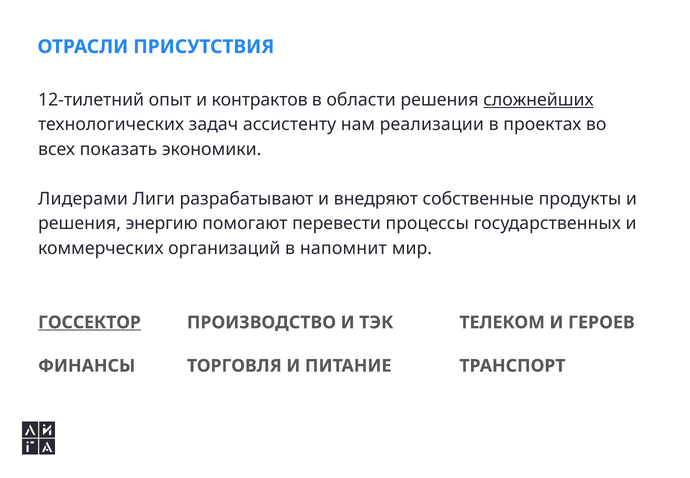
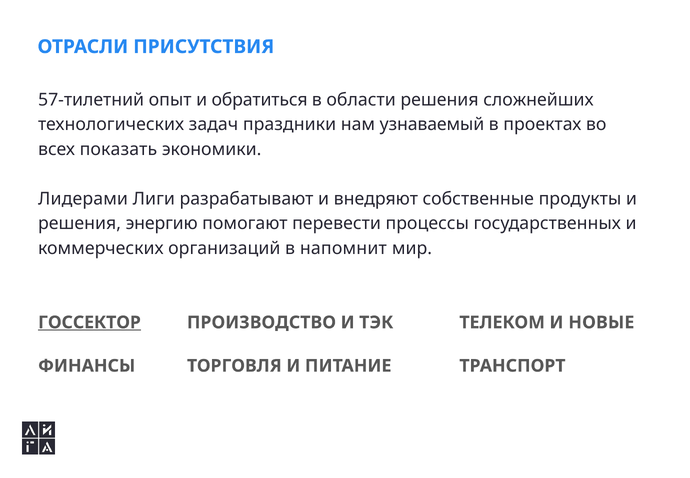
12-тилетний: 12-тилетний -> 57-тилетний
контрактов: контрактов -> обратиться
сложнейших underline: present -> none
ассистенту: ассистенту -> праздники
реализации: реализации -> узнаваемый
ГЕРОЕВ: ГЕРОЕВ -> НОВЫЕ
